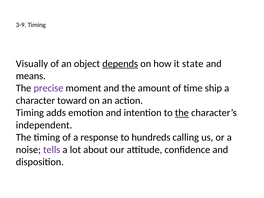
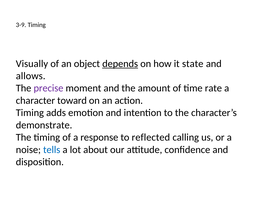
means: means -> allows
ship: ship -> rate
the at (182, 113) underline: present -> none
independent: independent -> demonstrate
hundreds: hundreds -> reflected
tells colour: purple -> blue
